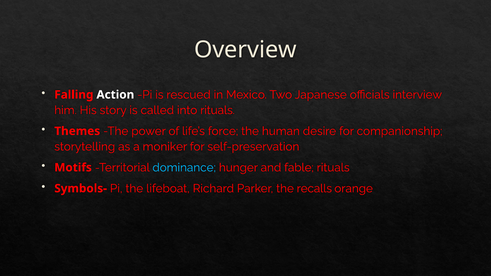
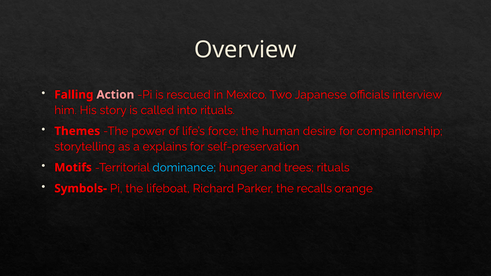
Action colour: white -> pink
moniker: moniker -> explains
fable: fable -> trees
